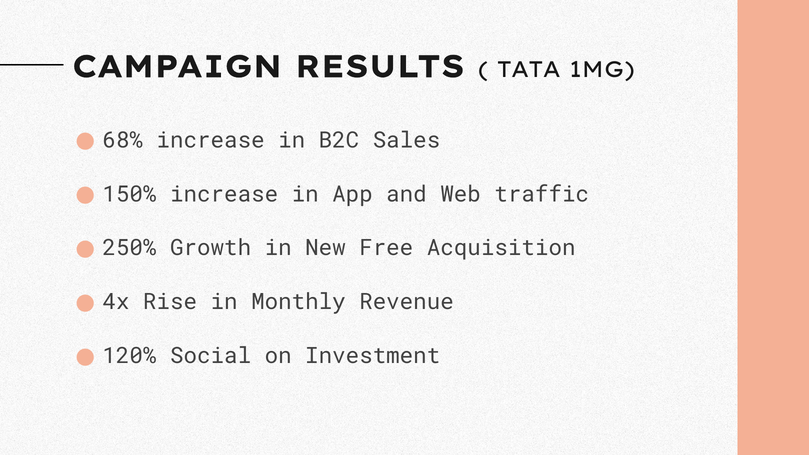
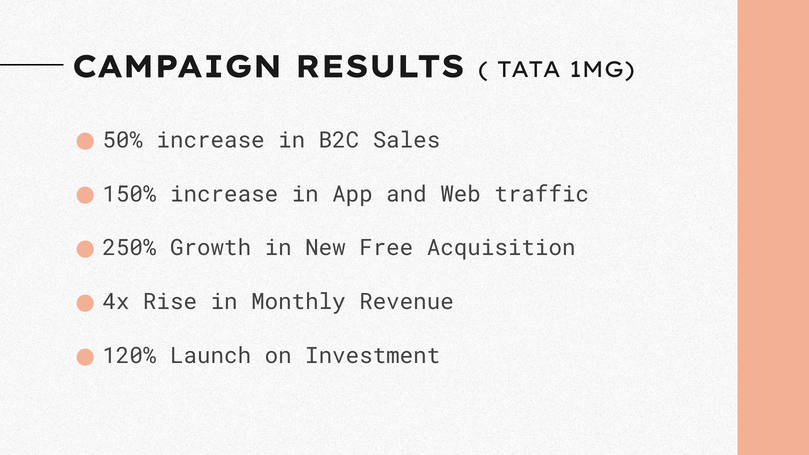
68%: 68% -> 50%
Social: Social -> Launch
